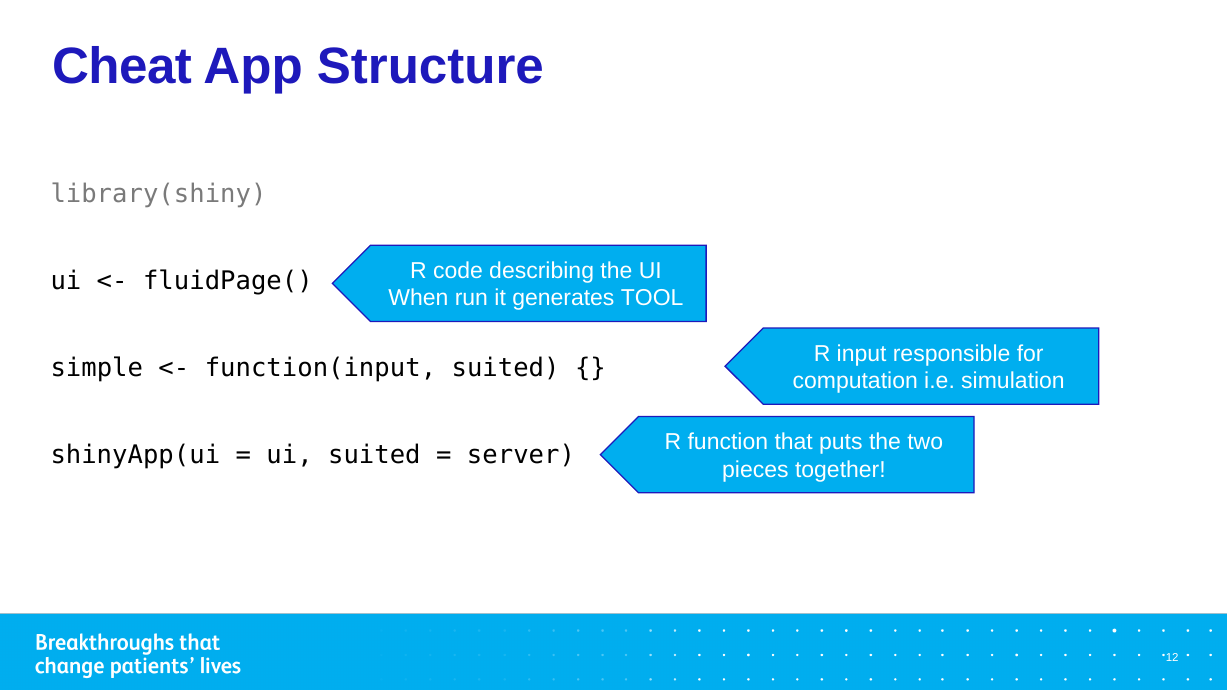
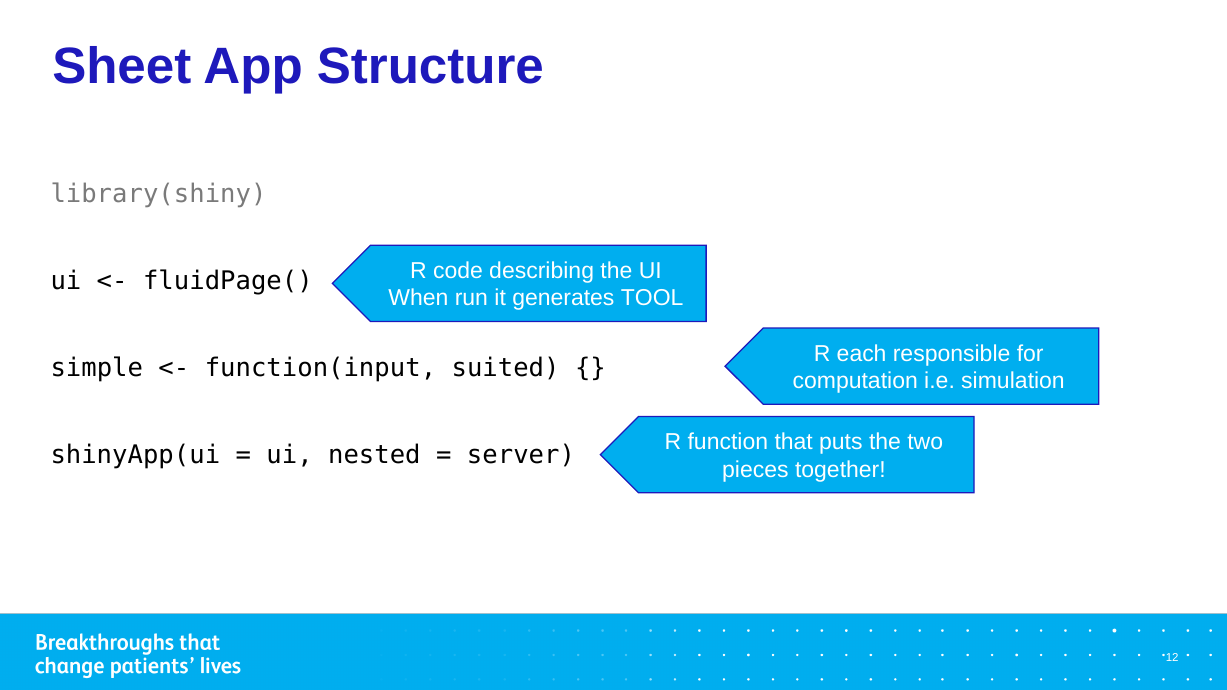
Cheat: Cheat -> Sheet
input: input -> each
ui suited: suited -> nested
